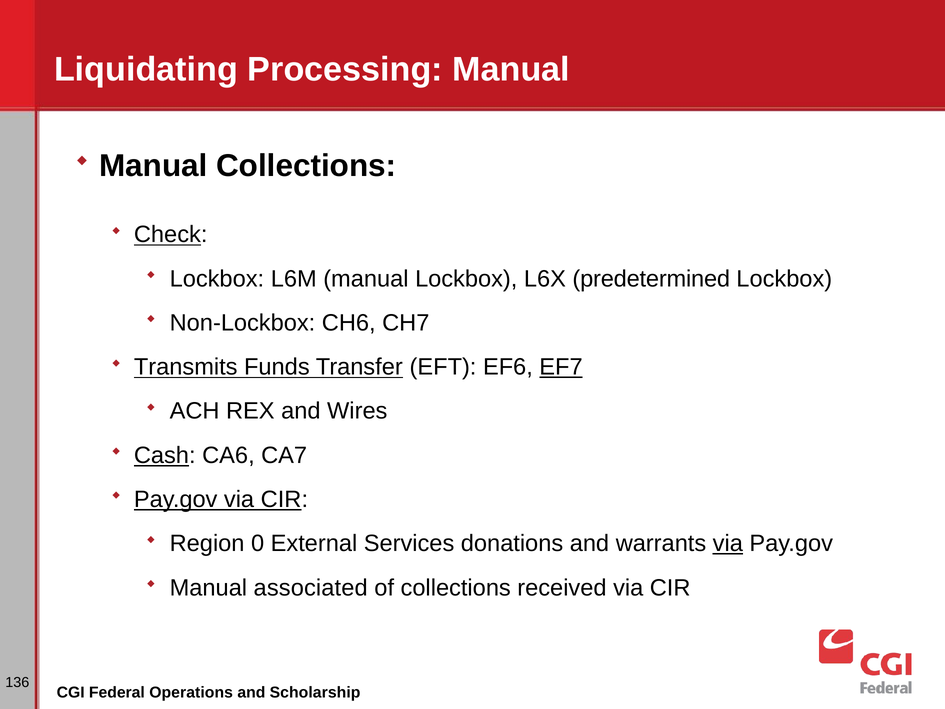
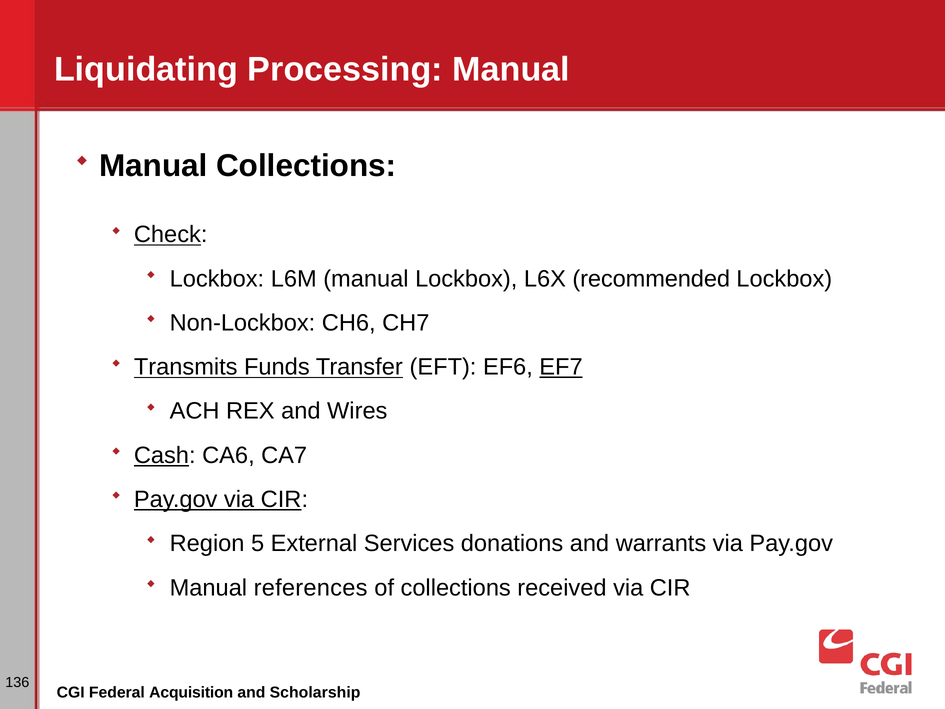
predetermined: predetermined -> recommended
0: 0 -> 5
via at (728, 543) underline: present -> none
associated: associated -> references
Operations: Operations -> Acquisition
